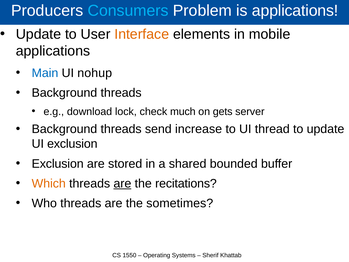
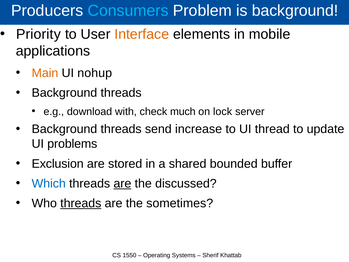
is applications: applications -> background
Update at (39, 34): Update -> Priority
Main colour: blue -> orange
lock: lock -> with
gets: gets -> lock
UI exclusion: exclusion -> problems
Which colour: orange -> blue
recitations: recitations -> discussed
threads at (81, 203) underline: none -> present
